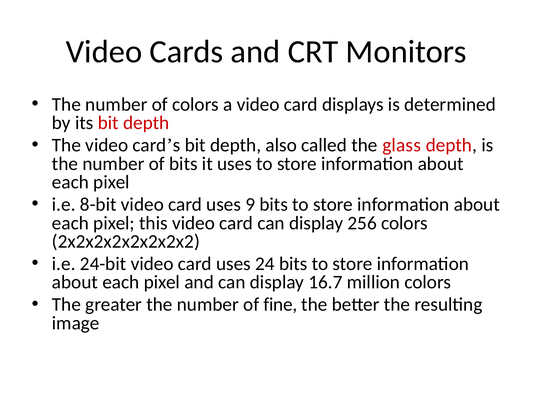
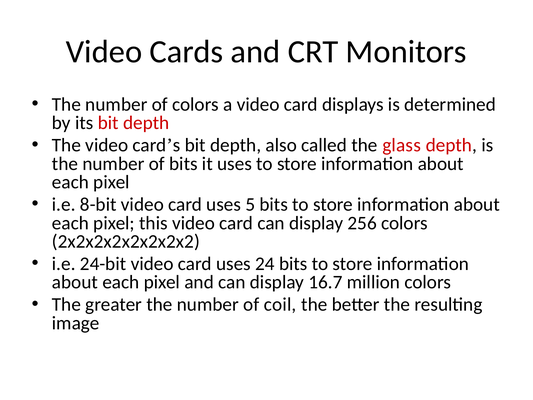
9: 9 -> 5
fine: fine -> coil
